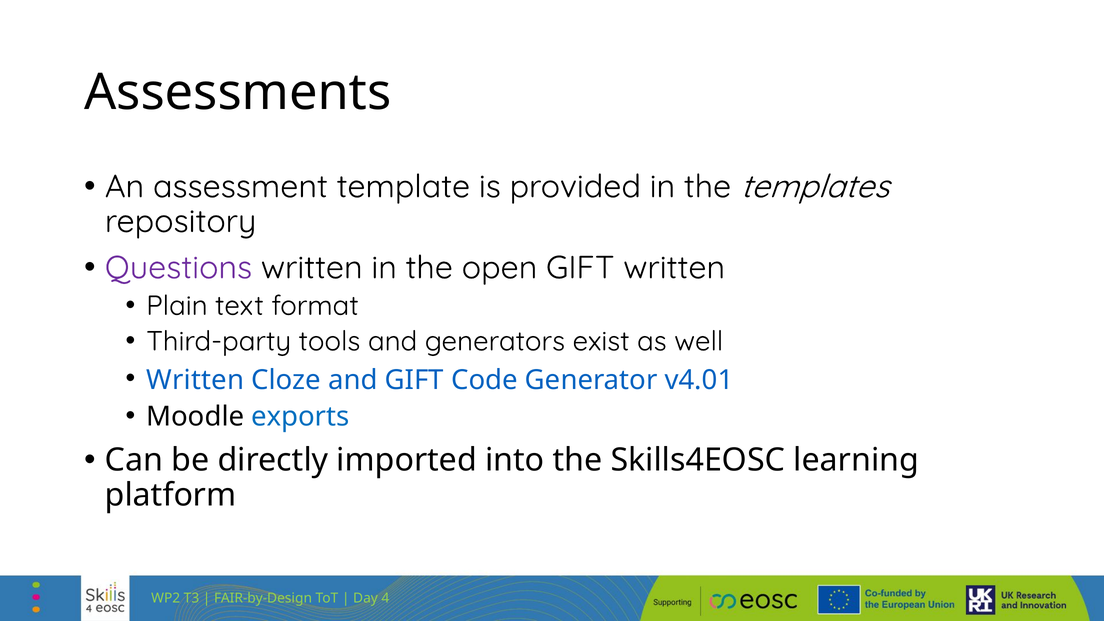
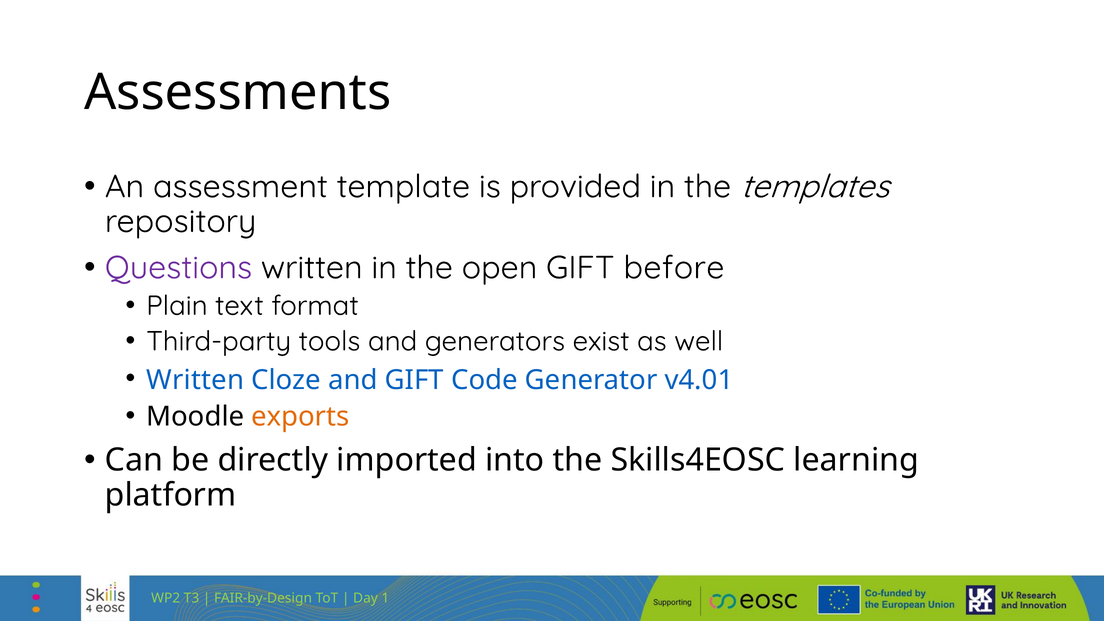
GIFT written: written -> before
exports colour: blue -> orange
4: 4 -> 1
